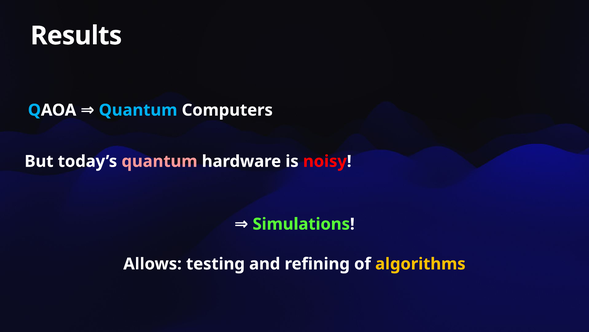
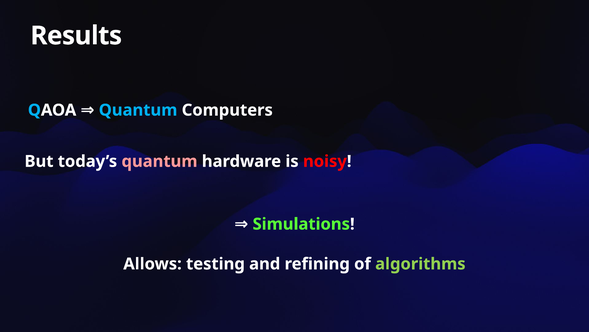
algorithms colour: yellow -> light green
